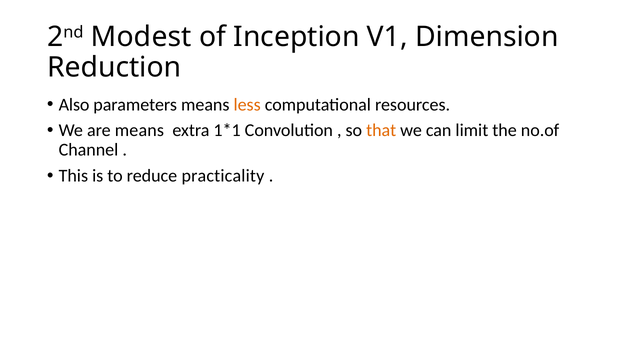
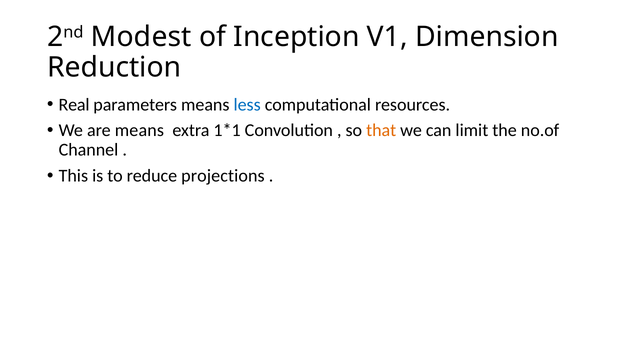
Also: Also -> Real
less colour: orange -> blue
practicality: practicality -> projections
